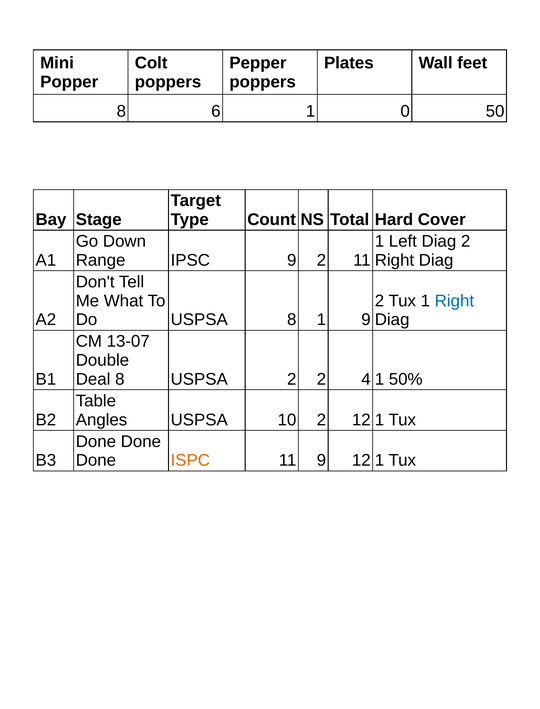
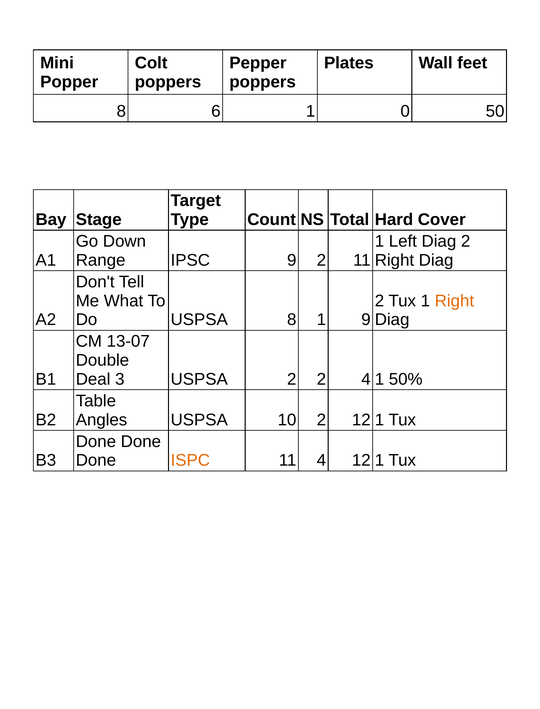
Right at (454, 301) colour: blue -> orange
Deal 8: 8 -> 3
11 9: 9 -> 4
